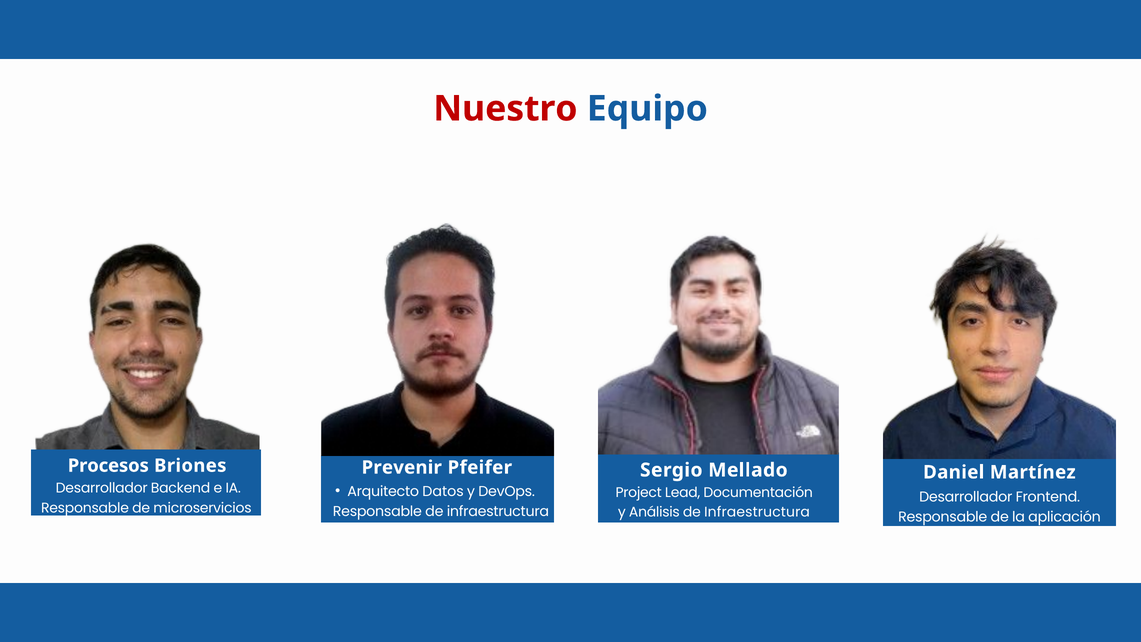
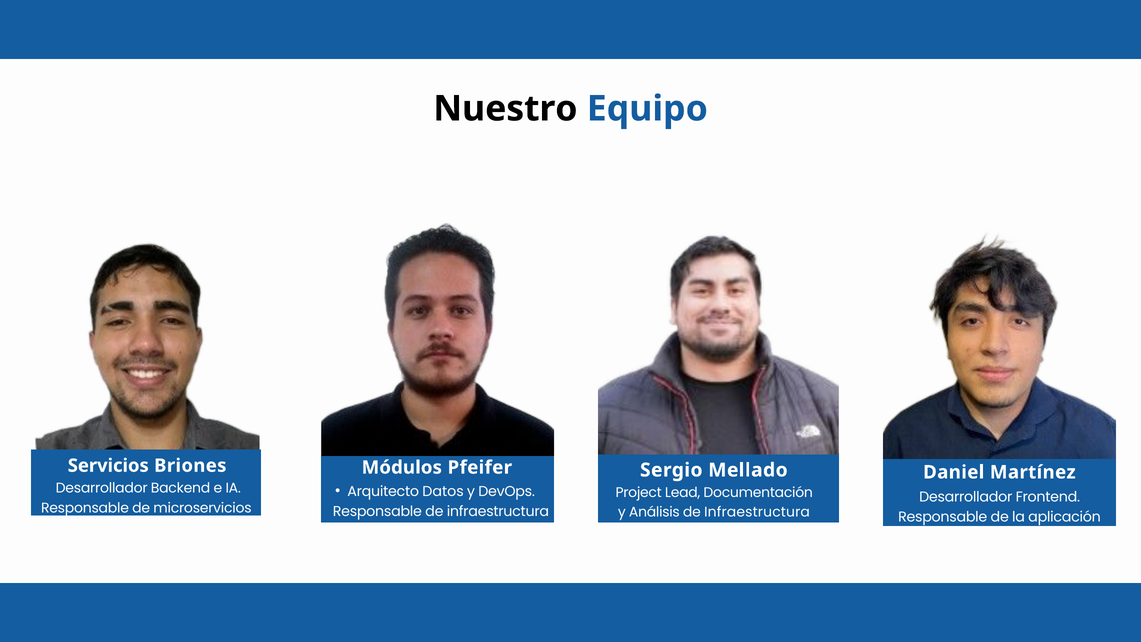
Nuestro colour: red -> black
Procesos: Procesos -> Servicios
Prevenir: Prevenir -> Módulos
